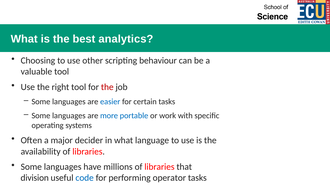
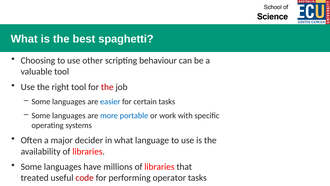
analytics: analytics -> spaghetti
division: division -> treated
code colour: blue -> red
